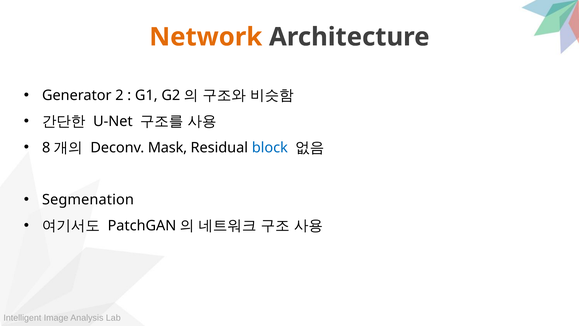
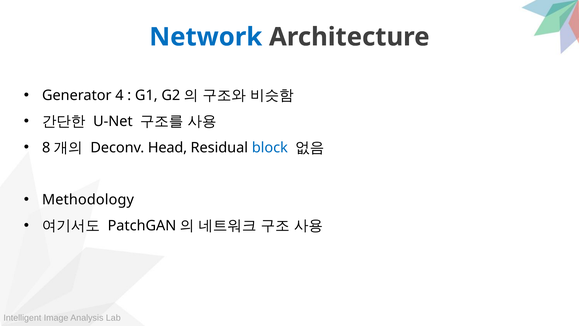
Network colour: orange -> blue
2: 2 -> 4
Mask: Mask -> Head
Segmenation: Segmenation -> Methodology
